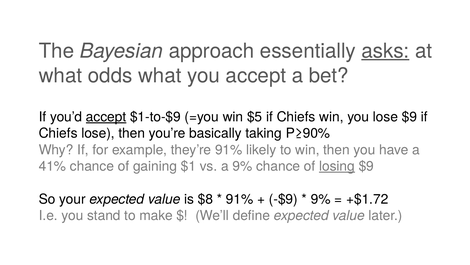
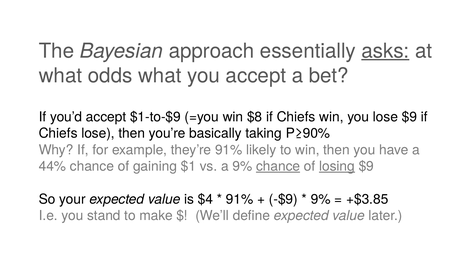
accept at (106, 117) underline: present -> none
$5: $5 -> $8
41%: 41% -> 44%
chance at (278, 166) underline: none -> present
$8: $8 -> $4
+$1.72: +$1.72 -> +$3.85
